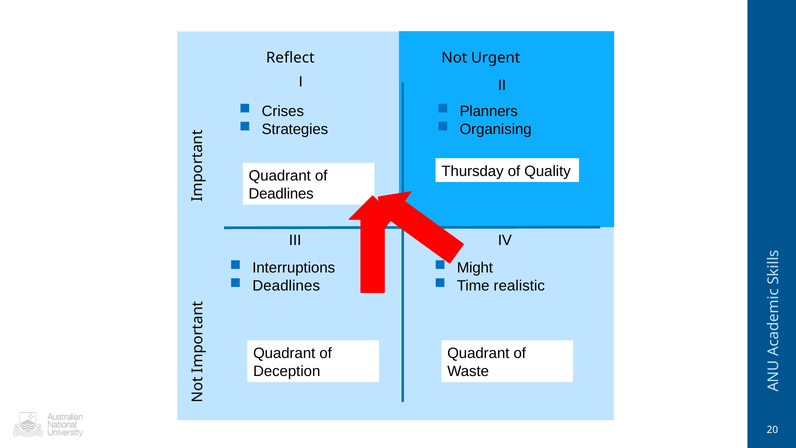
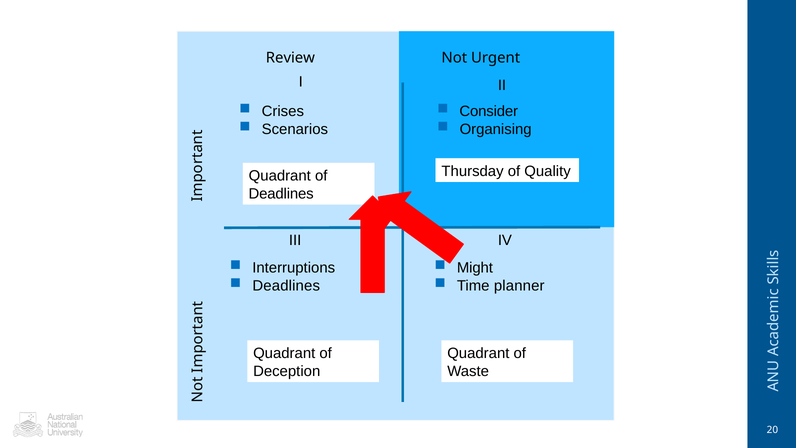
Reflect: Reflect -> Review
Planners: Planners -> Consider
Strategies: Strategies -> Scenarios
realistic: realistic -> planner
